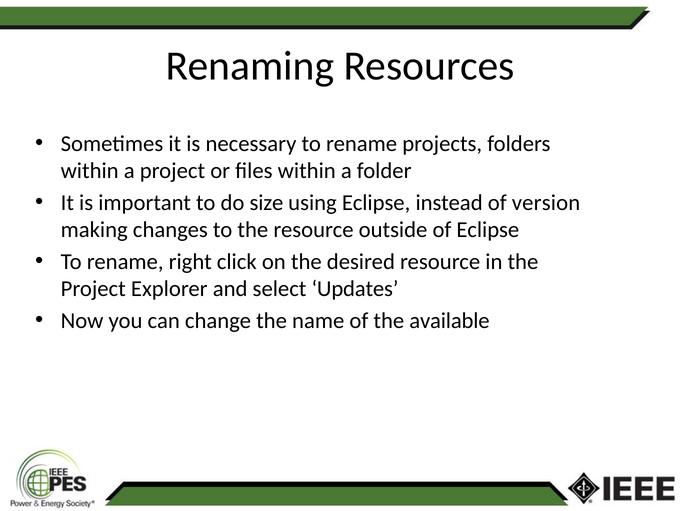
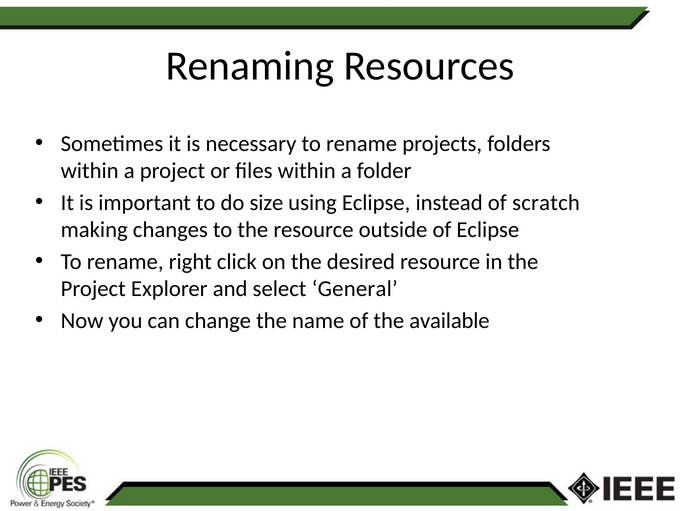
version: version -> scratch
Updates: Updates -> General
